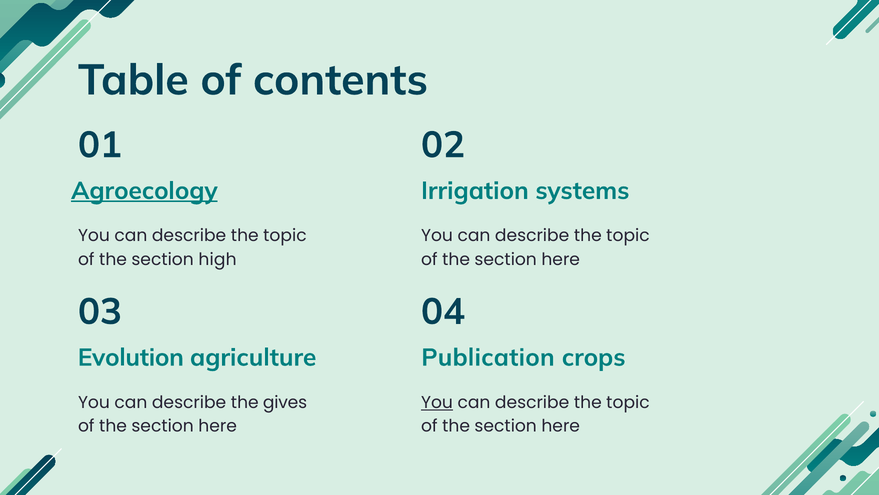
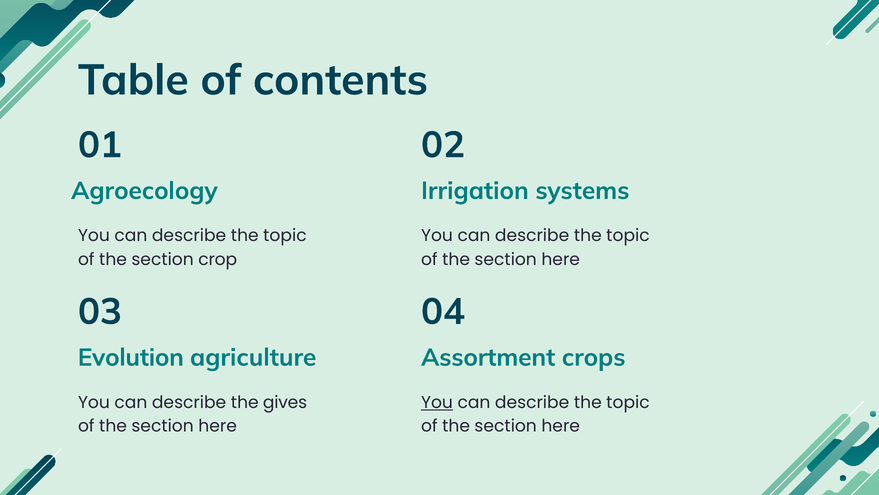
Agroecology underline: present -> none
high: high -> crop
Publication: Publication -> Assortment
